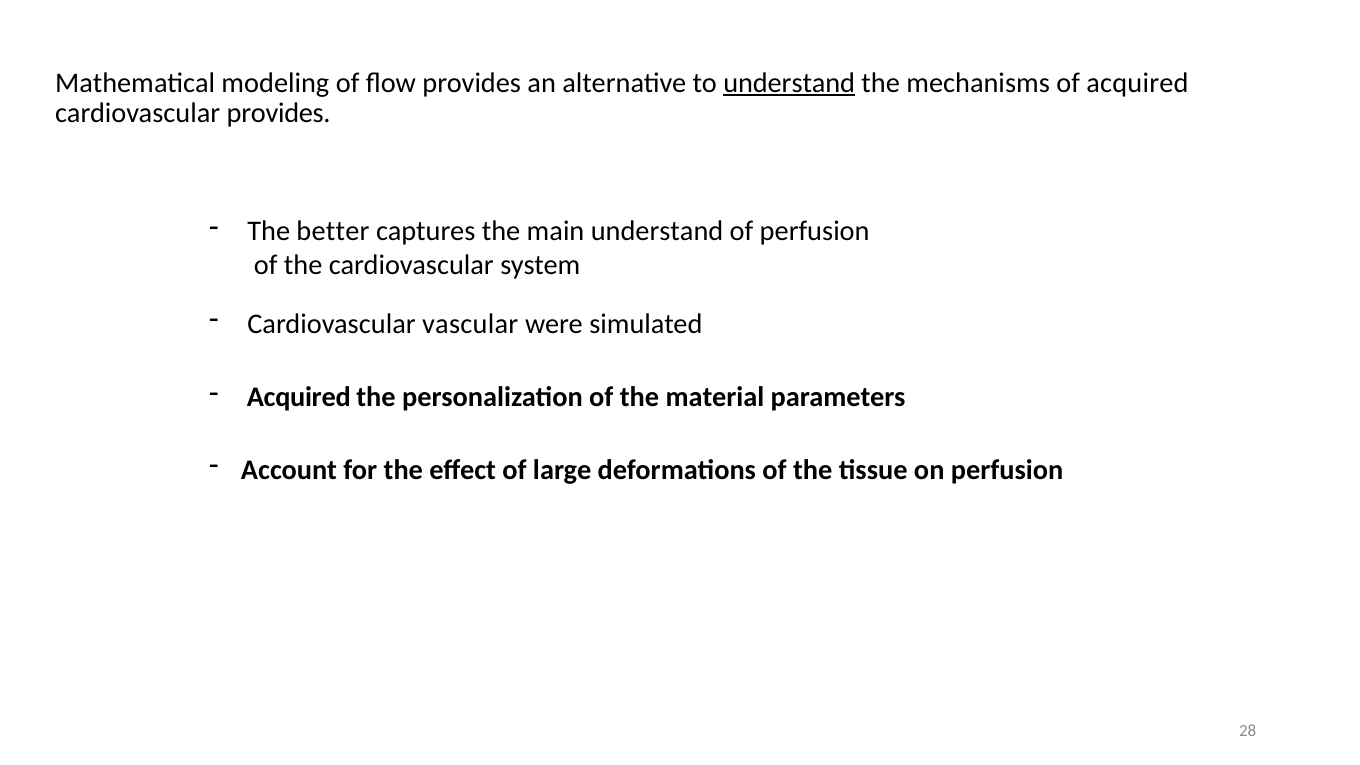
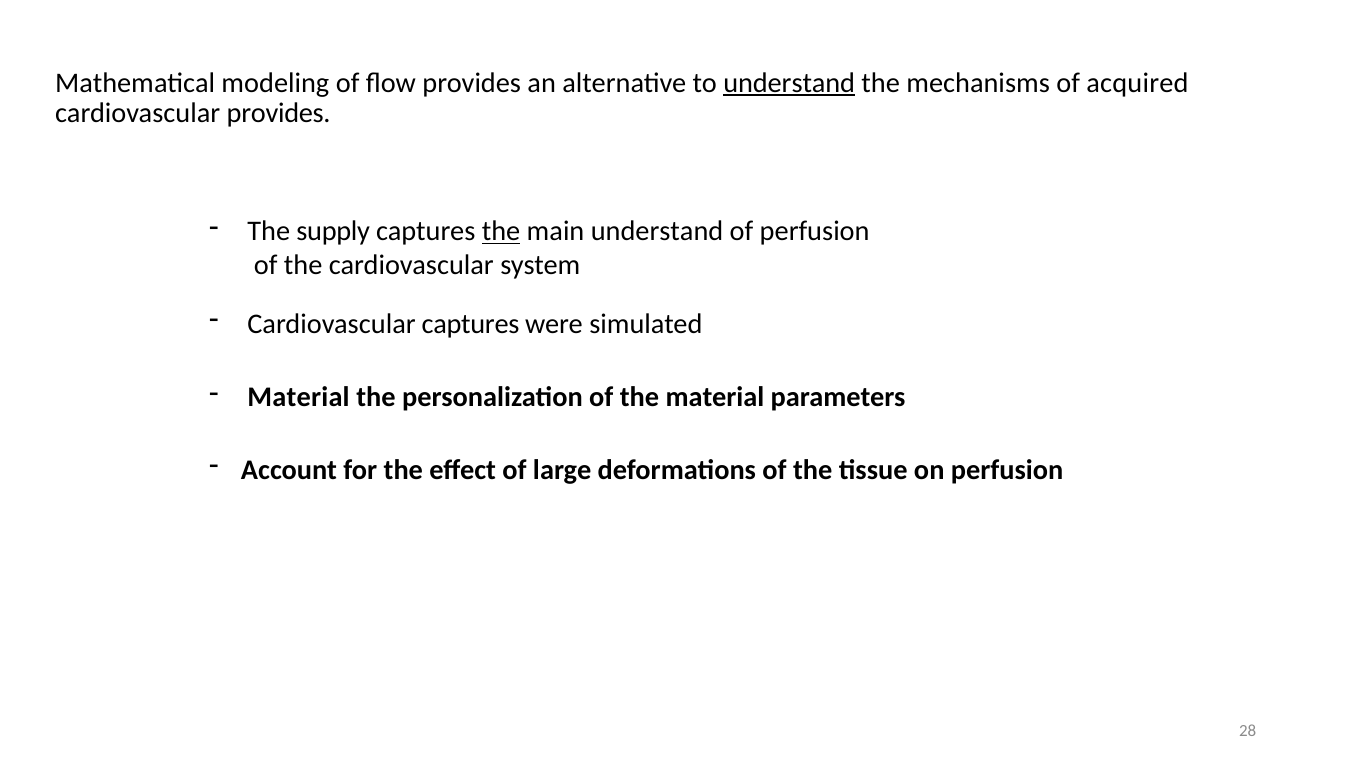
better: better -> supply
the at (501, 231) underline: none -> present
Cardiovascular vascular: vascular -> captures
Acquired at (299, 397): Acquired -> Material
